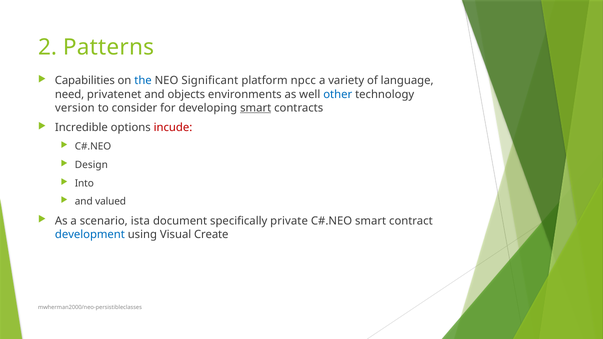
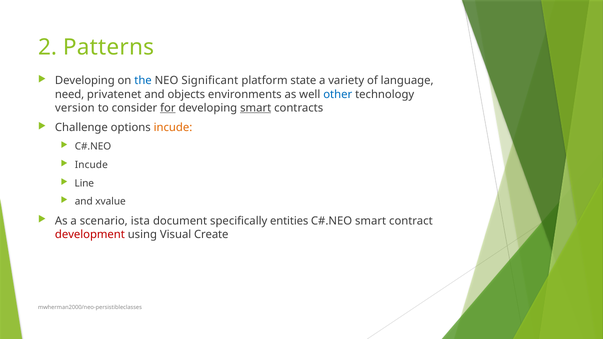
Capabilities at (85, 81): Capabilities -> Developing
npcc: npcc -> state
for underline: none -> present
Incredible: Incredible -> Challenge
incude at (173, 128) colour: red -> orange
Design at (91, 165): Design -> Incude
Into: Into -> Line
valued: valued -> xvalue
private: private -> entities
development colour: blue -> red
